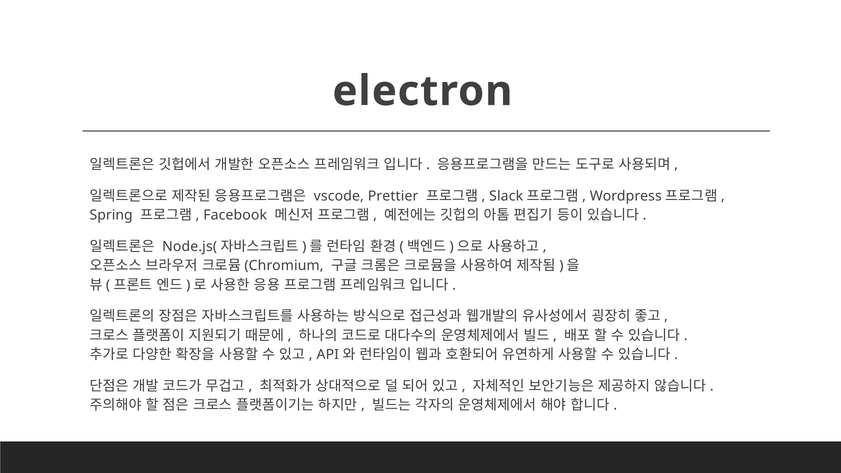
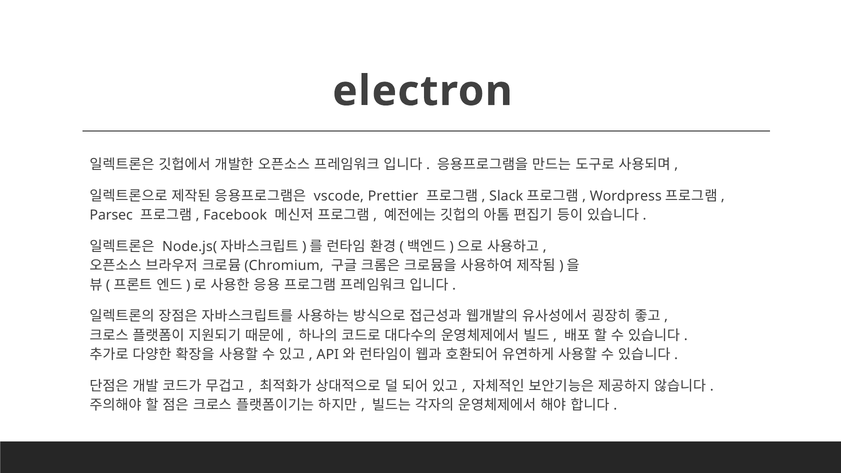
Spring: Spring -> Parsec
